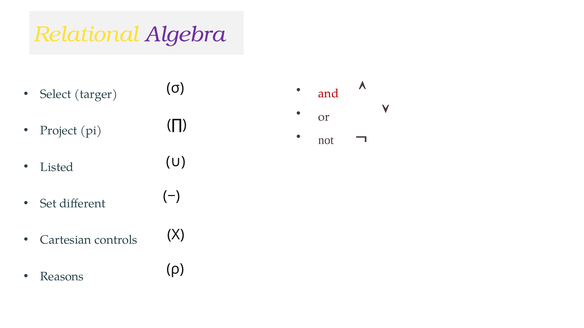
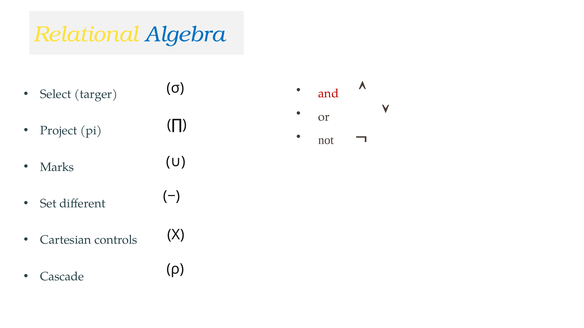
Algebra colour: purple -> blue
Listed: Listed -> Marks
Reasons: Reasons -> Cascade
